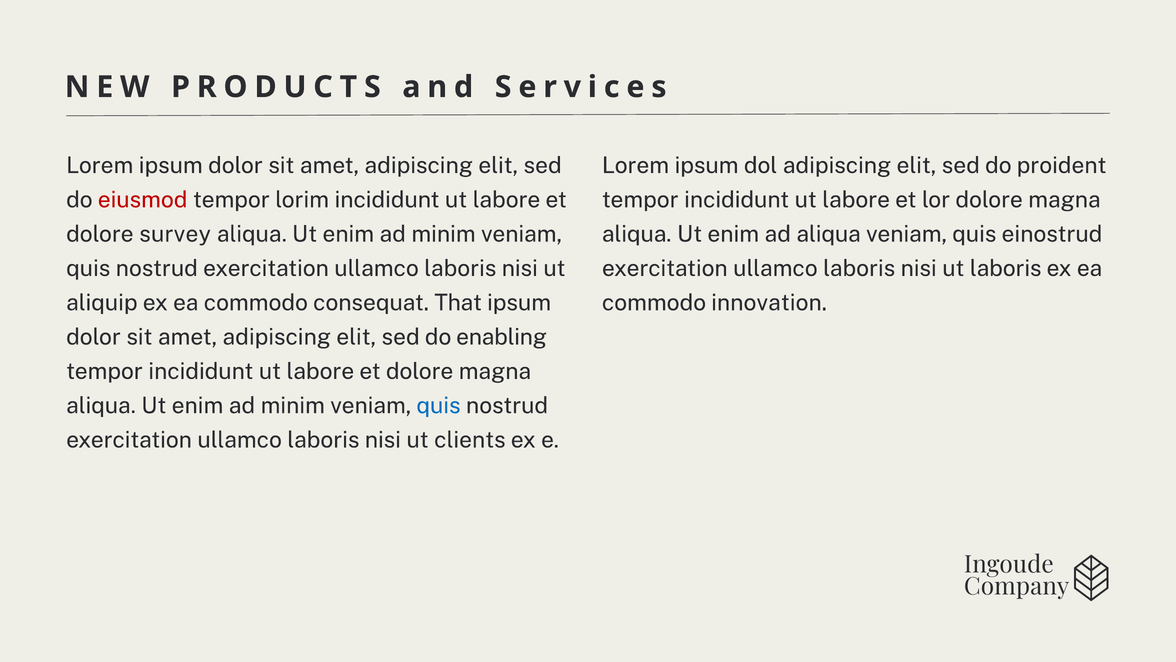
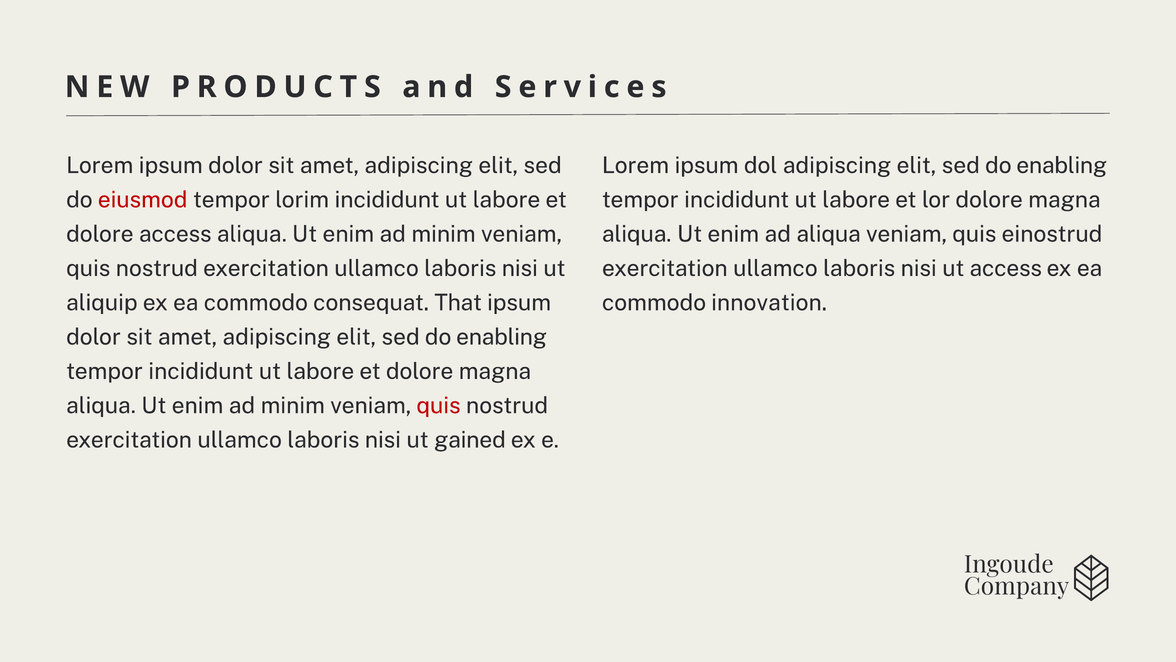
proident at (1062, 165): proident -> enabling
dolore survey: survey -> access
ut laboris: laboris -> access
quis at (439, 405) colour: blue -> red
clients: clients -> gained
